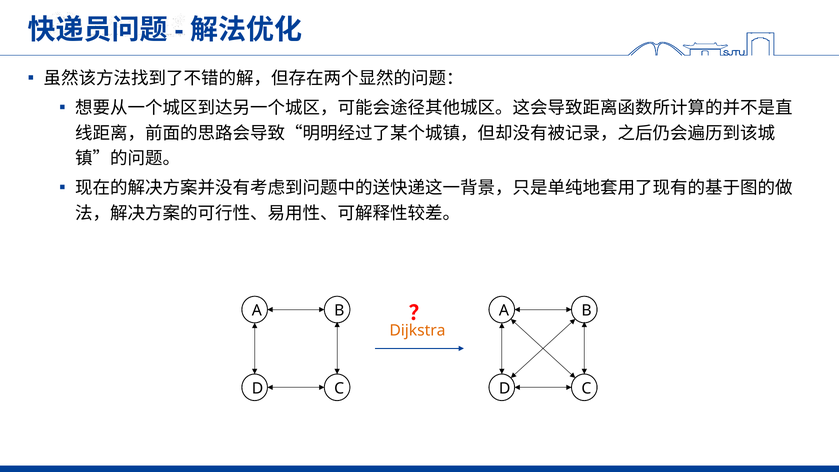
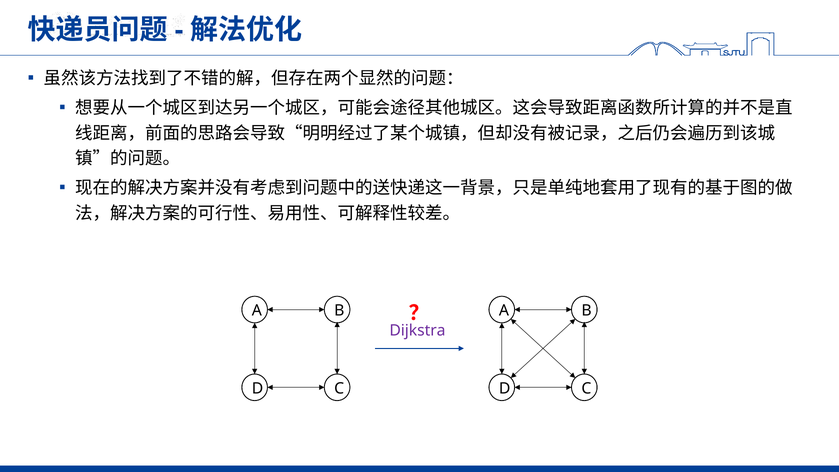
Dijkstra colour: orange -> purple
